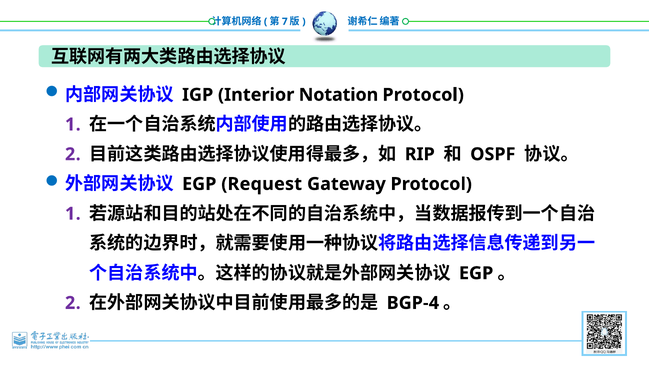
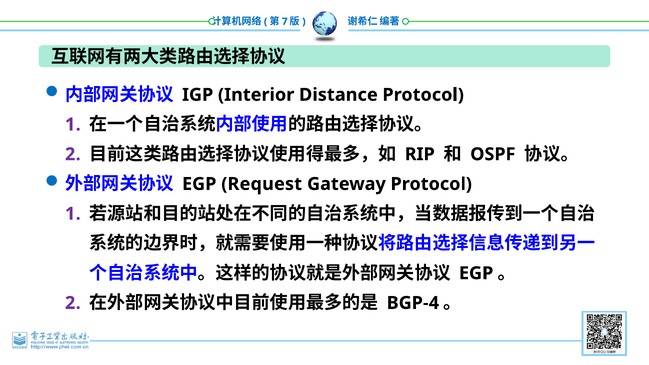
Notation: Notation -> Distance
